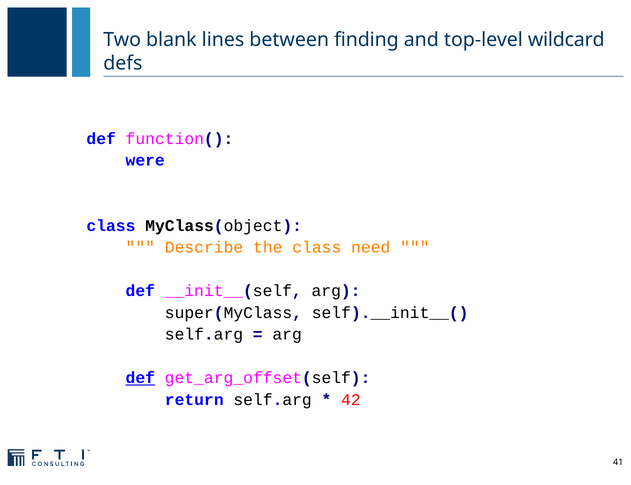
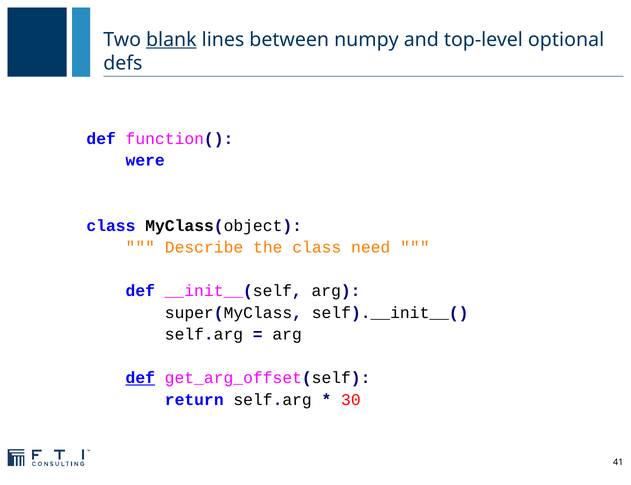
blank underline: none -> present
finding: finding -> numpy
wildcard: wildcard -> optional
42: 42 -> 30
